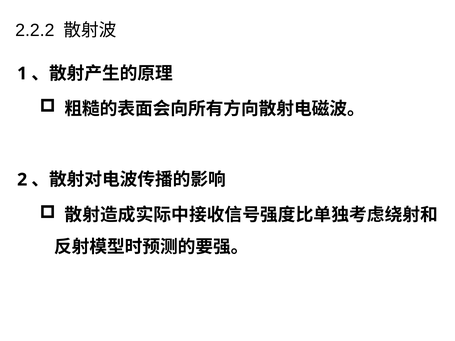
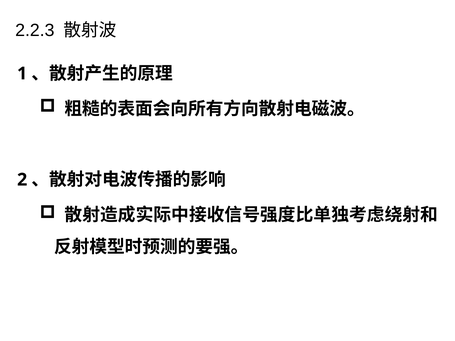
2.2.2: 2.2.2 -> 2.2.3
